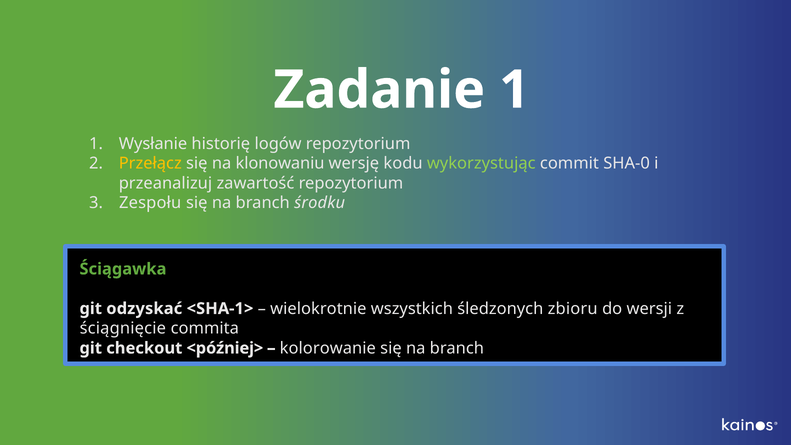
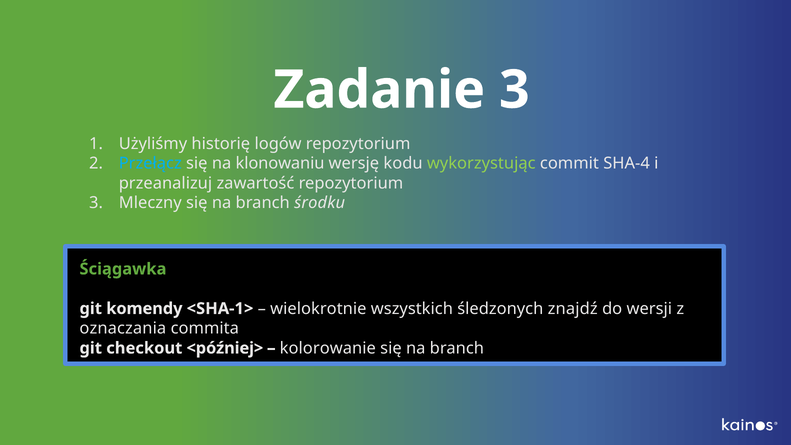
Zadanie 1: 1 -> 3
Wysłanie: Wysłanie -> Użyliśmy
Przełącz colour: yellow -> light blue
SHA-0: SHA-0 -> SHA-4
Zespołu: Zespołu -> Mleczny
odzyskać: odzyskać -> komendy
zbioru: zbioru -> znajdź
ściągnięcie: ściągnięcie -> oznaczania
